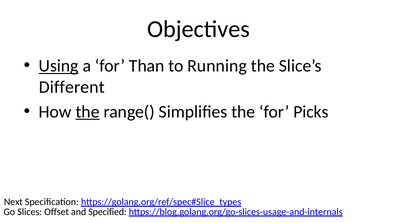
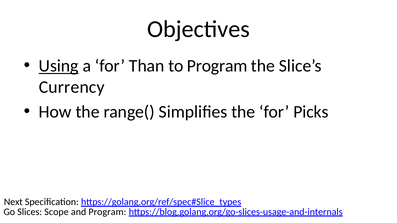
to Running: Running -> Program
Different: Different -> Currency
the at (88, 112) underline: present -> none
Offset: Offset -> Scope
and Specified: Specified -> Program
